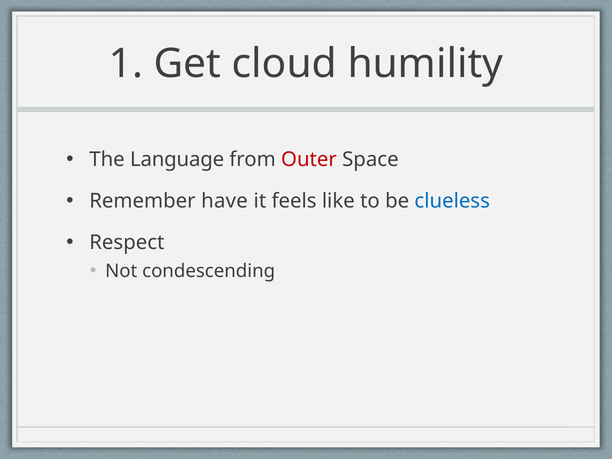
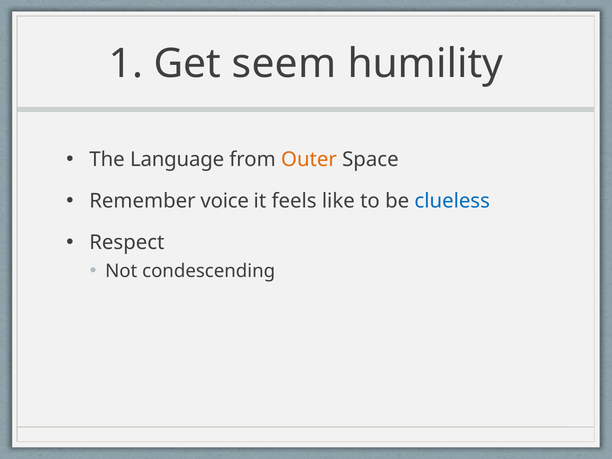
cloud: cloud -> seem
Outer colour: red -> orange
have: have -> voice
